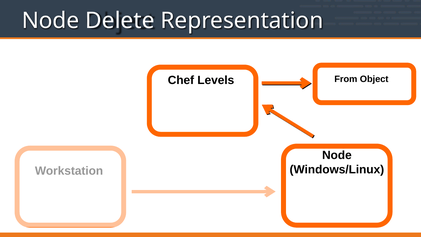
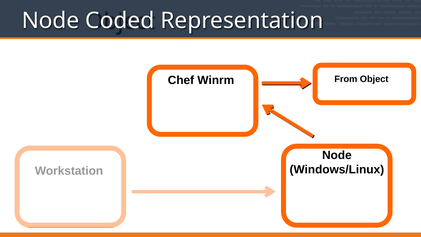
Delete: Delete -> Coded
Levels: Levels -> Winrm
